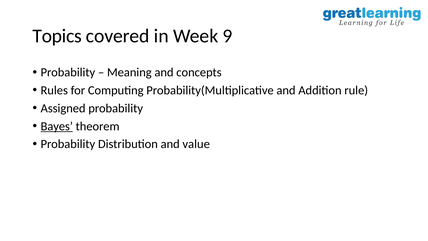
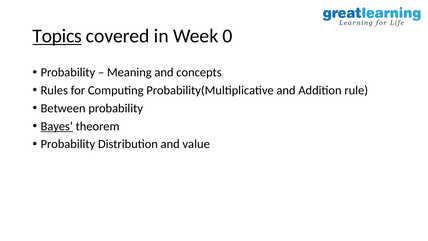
Topics underline: none -> present
9: 9 -> 0
Assigned: Assigned -> Between
